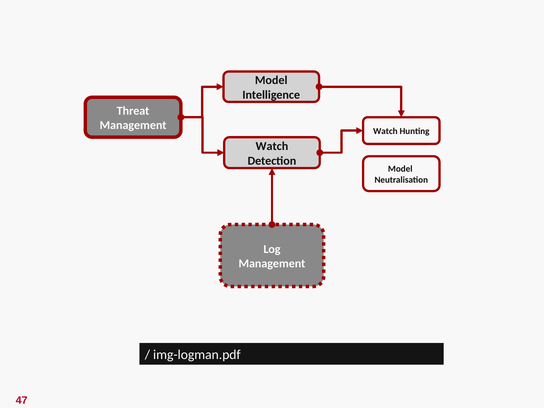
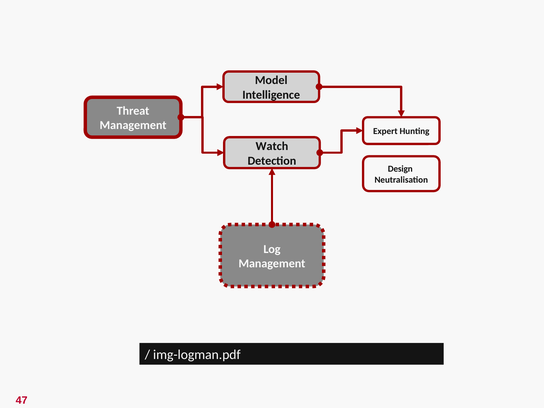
Watch at (385, 131): Watch -> Expert
Model at (400, 169): Model -> Design
